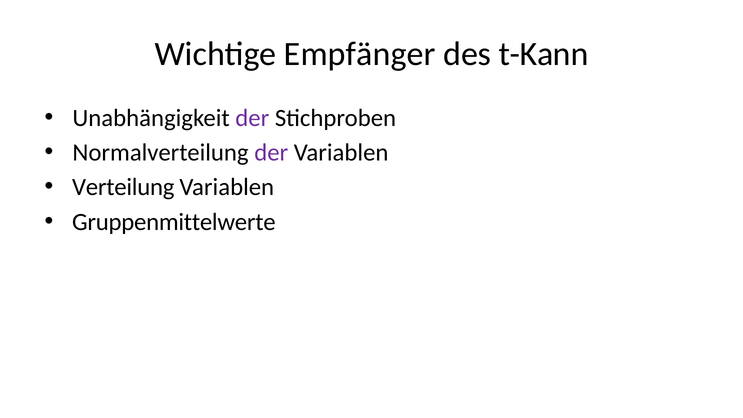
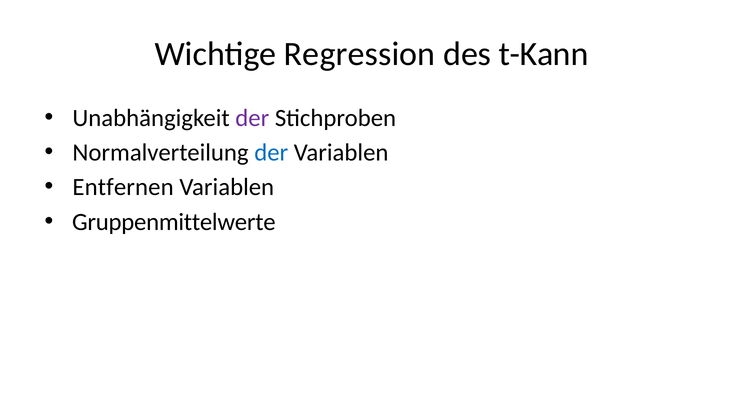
Empfänger: Empfänger -> Regression
der at (271, 153) colour: purple -> blue
Verteilung: Verteilung -> Entfernen
